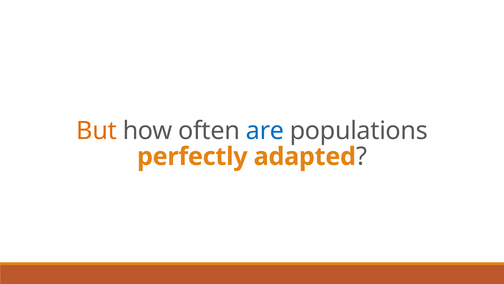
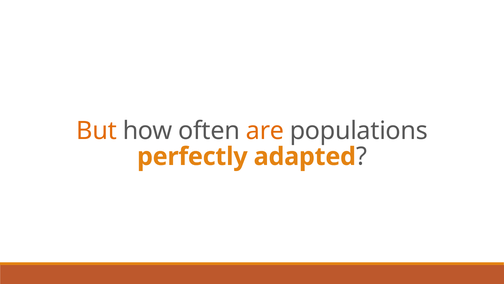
are colour: blue -> orange
